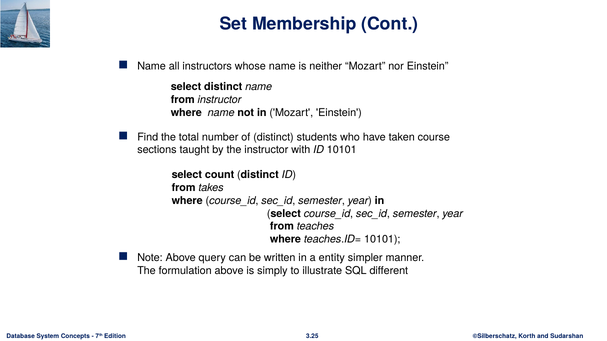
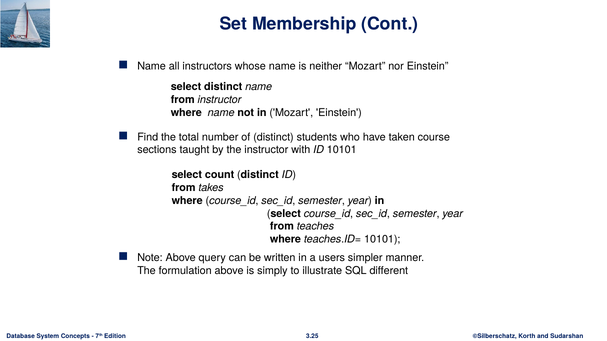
entity: entity -> users
